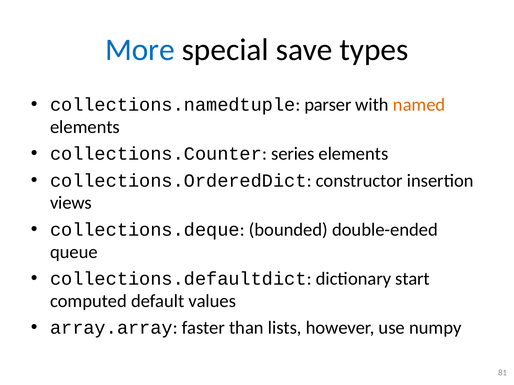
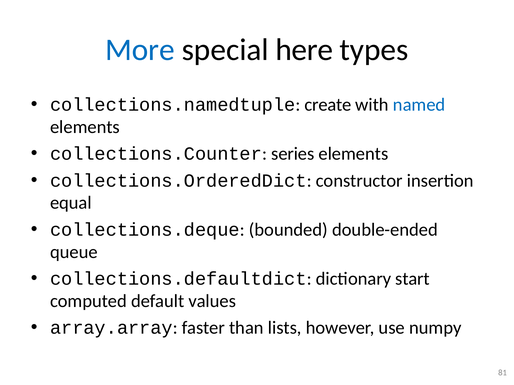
save: save -> here
parser: parser -> create
named colour: orange -> blue
views: views -> equal
